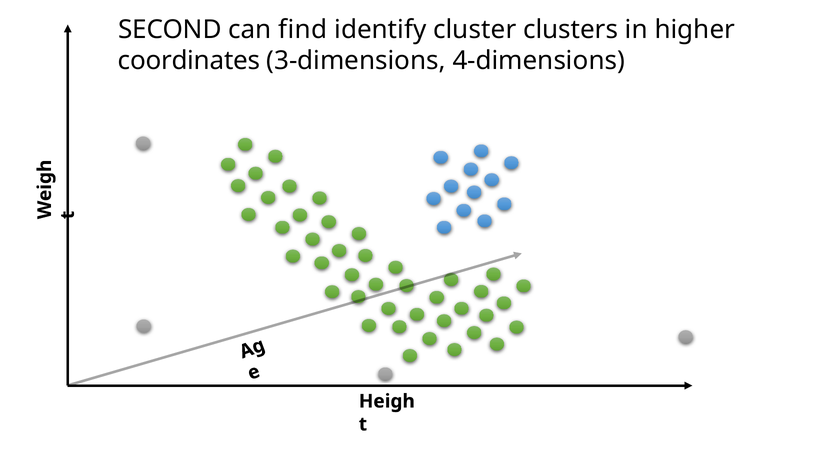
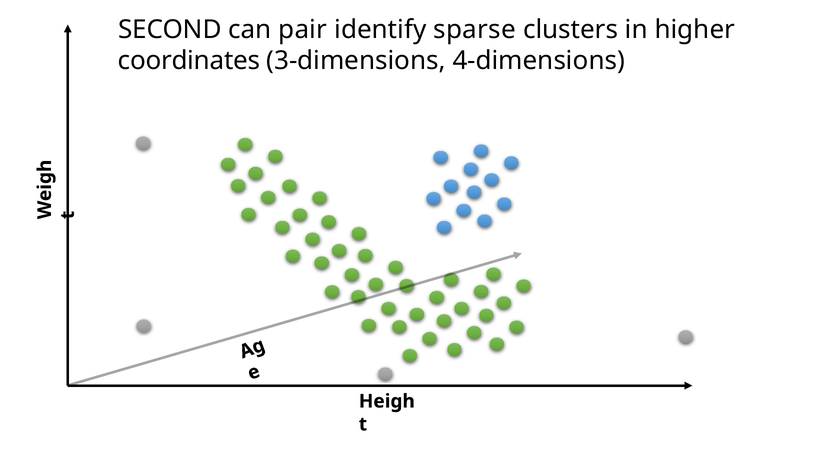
find: find -> pair
cluster: cluster -> sparse
